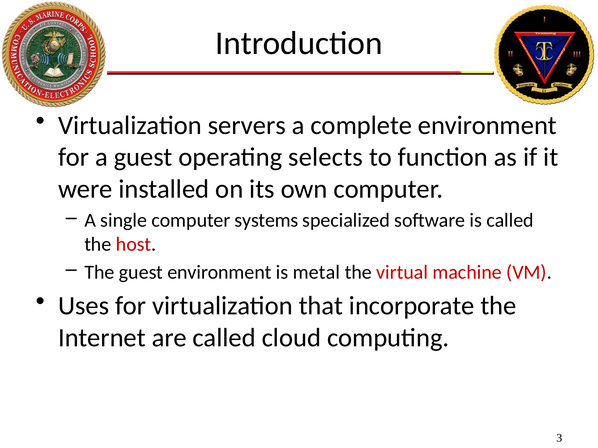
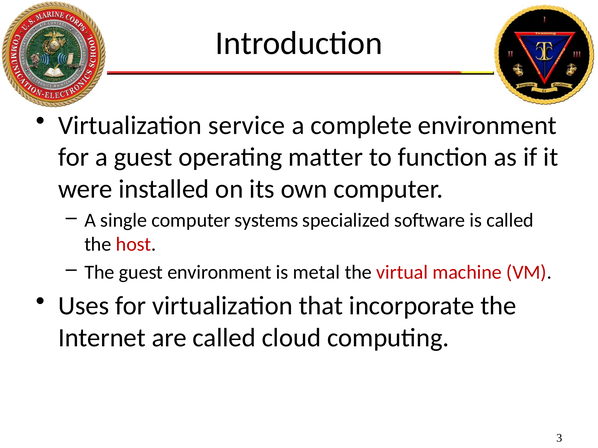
servers: servers -> service
selects: selects -> matter
